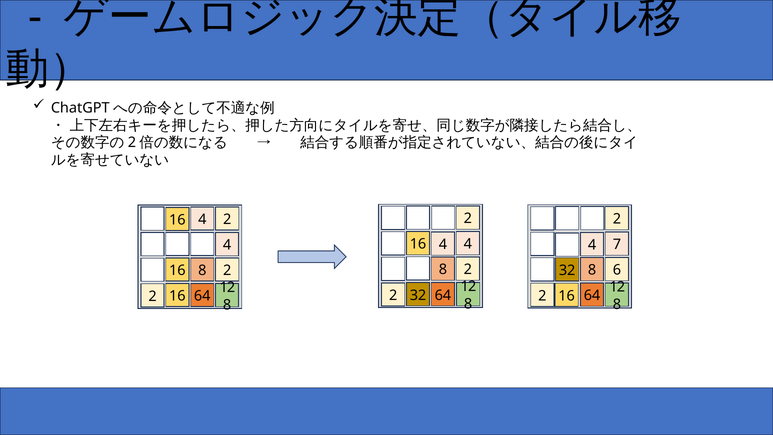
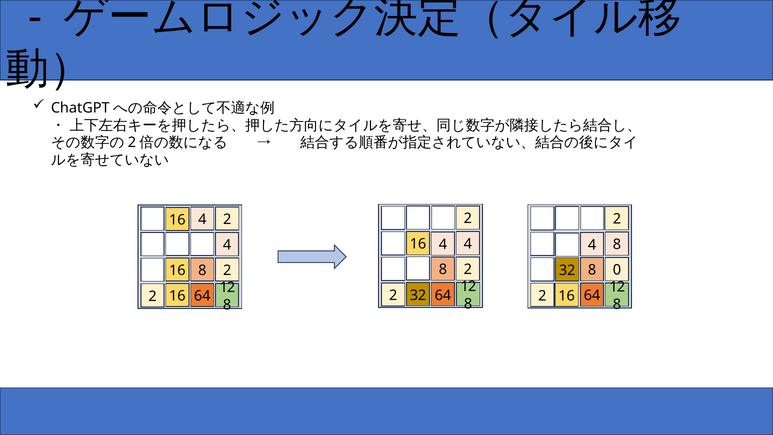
7 at (617, 245): 7 -> 8
6: 6 -> 0
